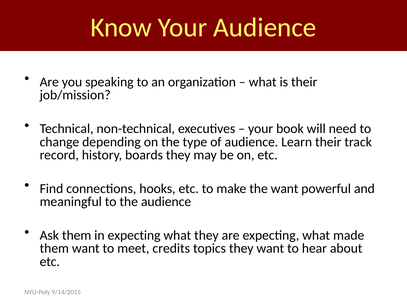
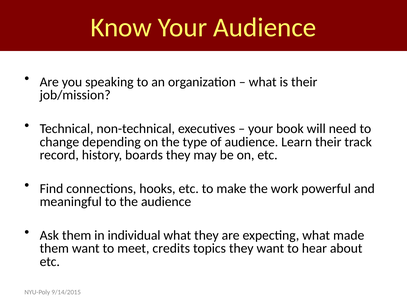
the want: want -> work
in expecting: expecting -> individual
